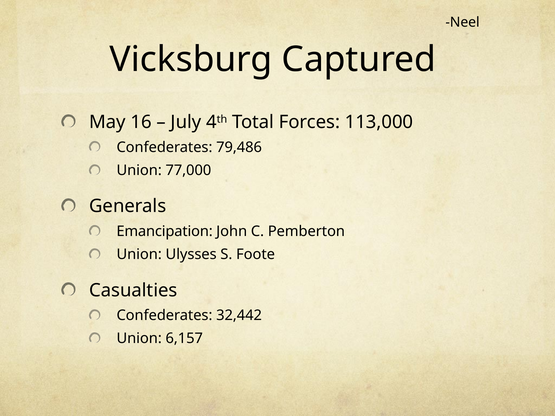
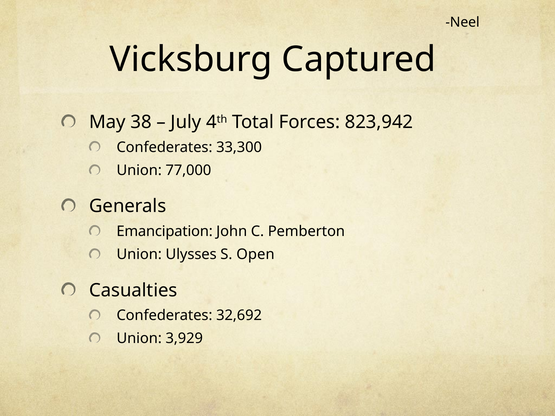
16: 16 -> 38
113,000: 113,000 -> 823,942
79,486: 79,486 -> 33,300
Foote: Foote -> Open
32,442: 32,442 -> 32,692
6,157: 6,157 -> 3,929
